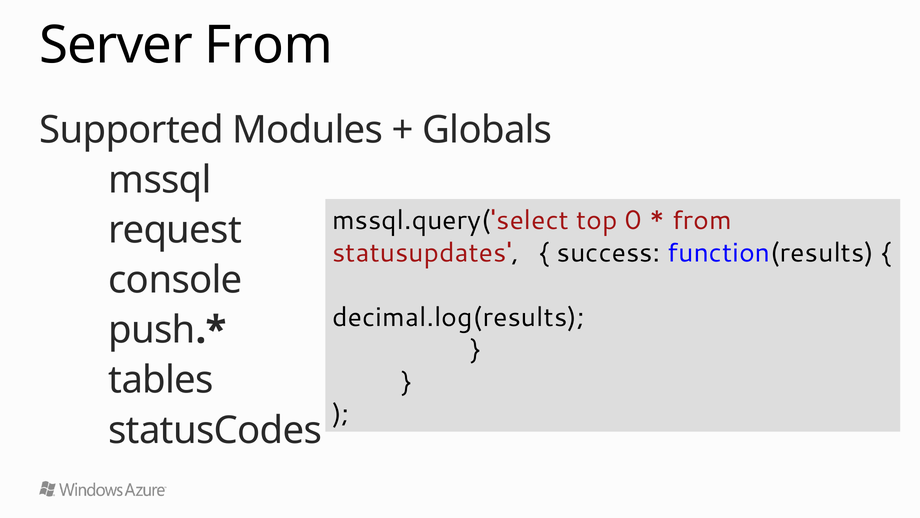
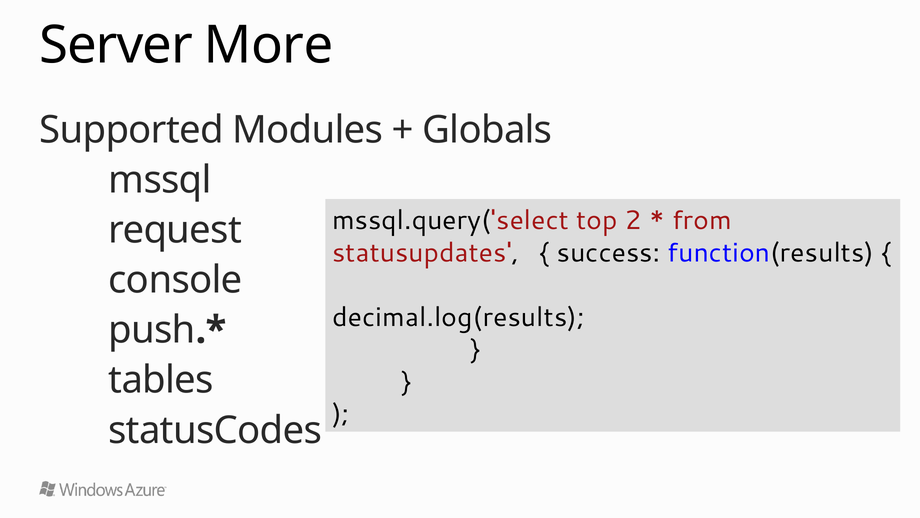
Server From: From -> More
0: 0 -> 2
